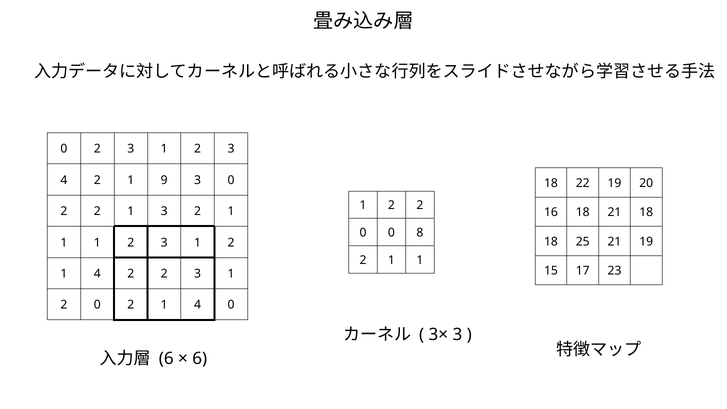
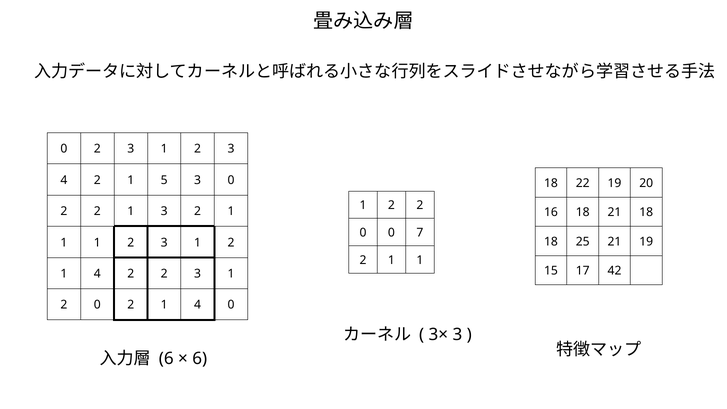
9: 9 -> 5
8: 8 -> 7
23: 23 -> 42
